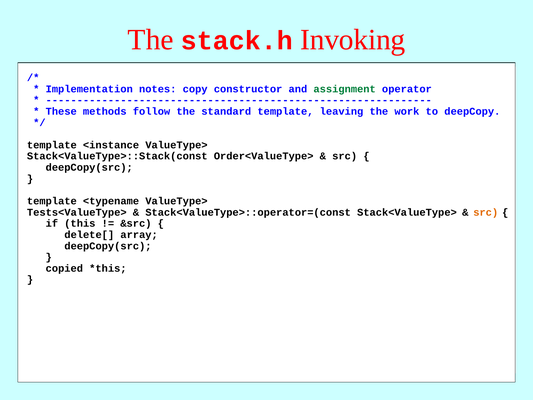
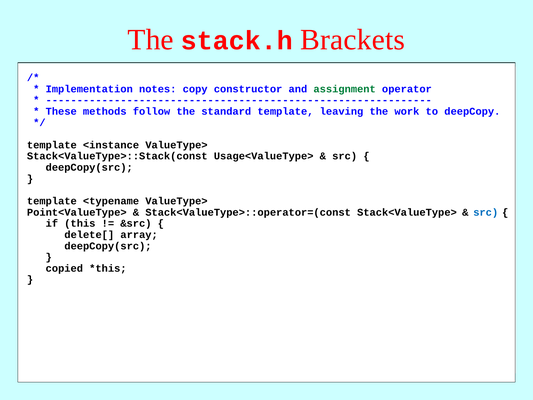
Invoking: Invoking -> Brackets
Order<ValueType>: Order<ValueType> -> Usage<ValueType>
Tests<ValueType>: Tests<ValueType> -> Point<ValueType>
src at (486, 212) colour: orange -> blue
